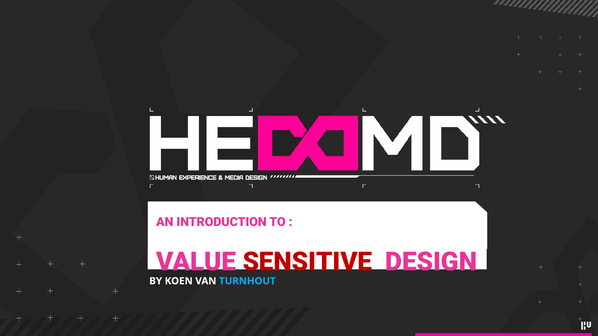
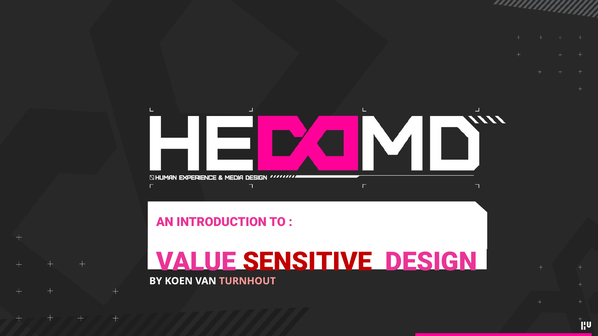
TURNHOUT colour: light blue -> pink
